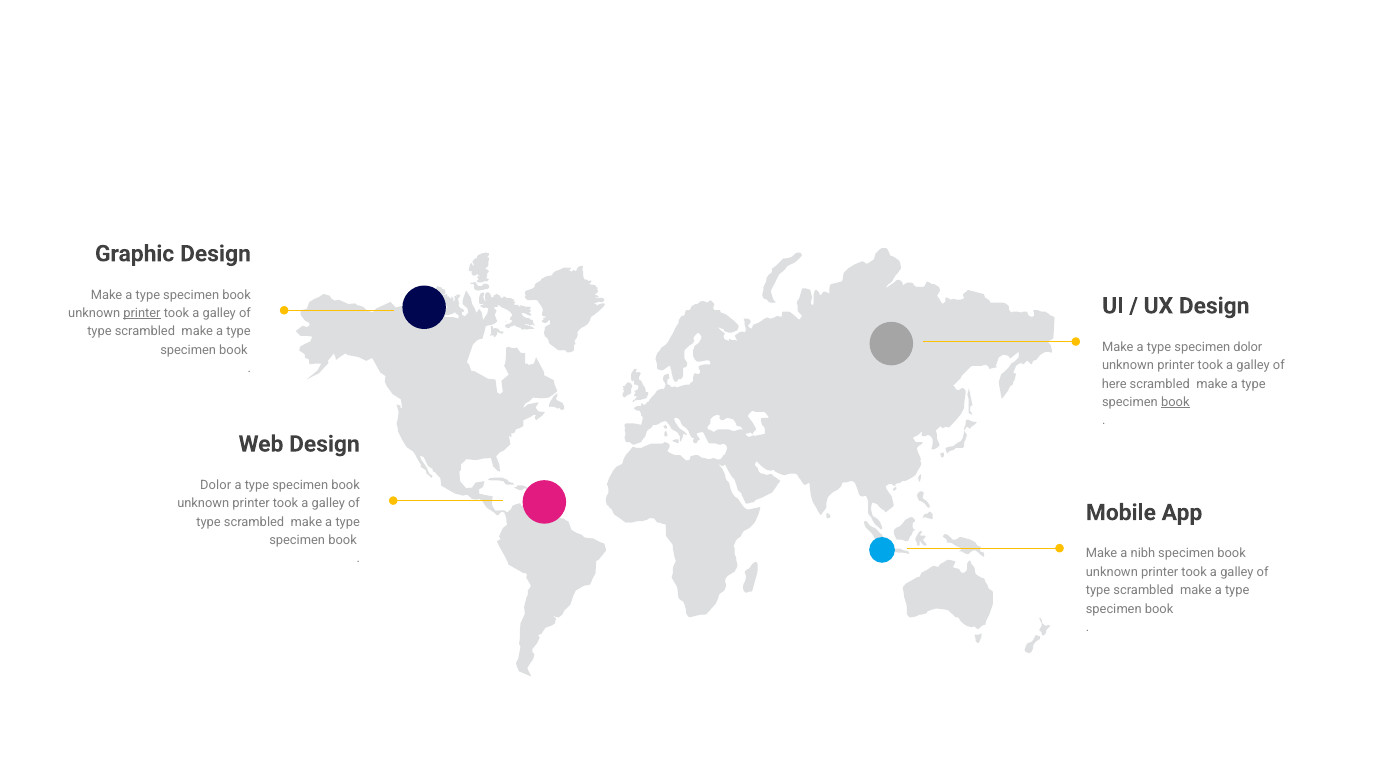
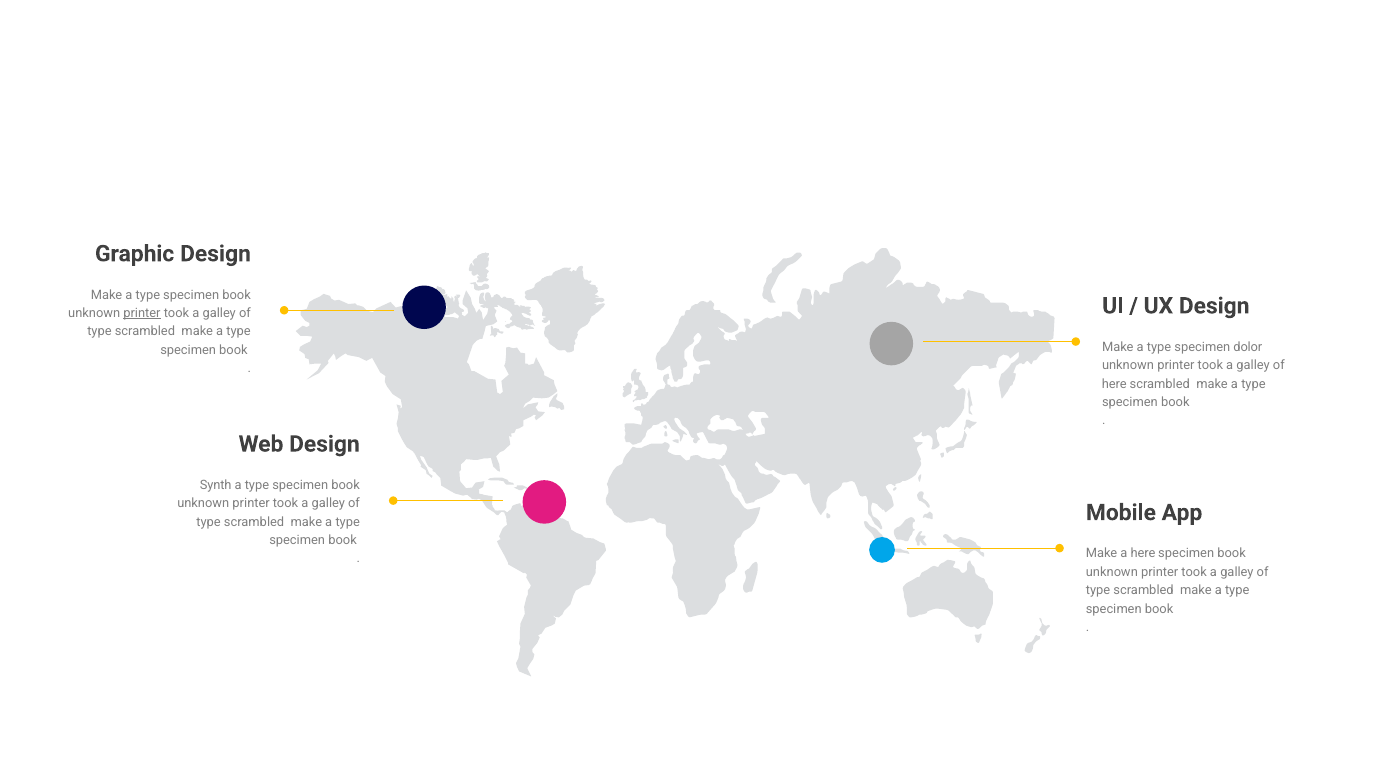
book at (1175, 402) underline: present -> none
Dolor at (216, 485): Dolor -> Synth
a nibh: nibh -> here
